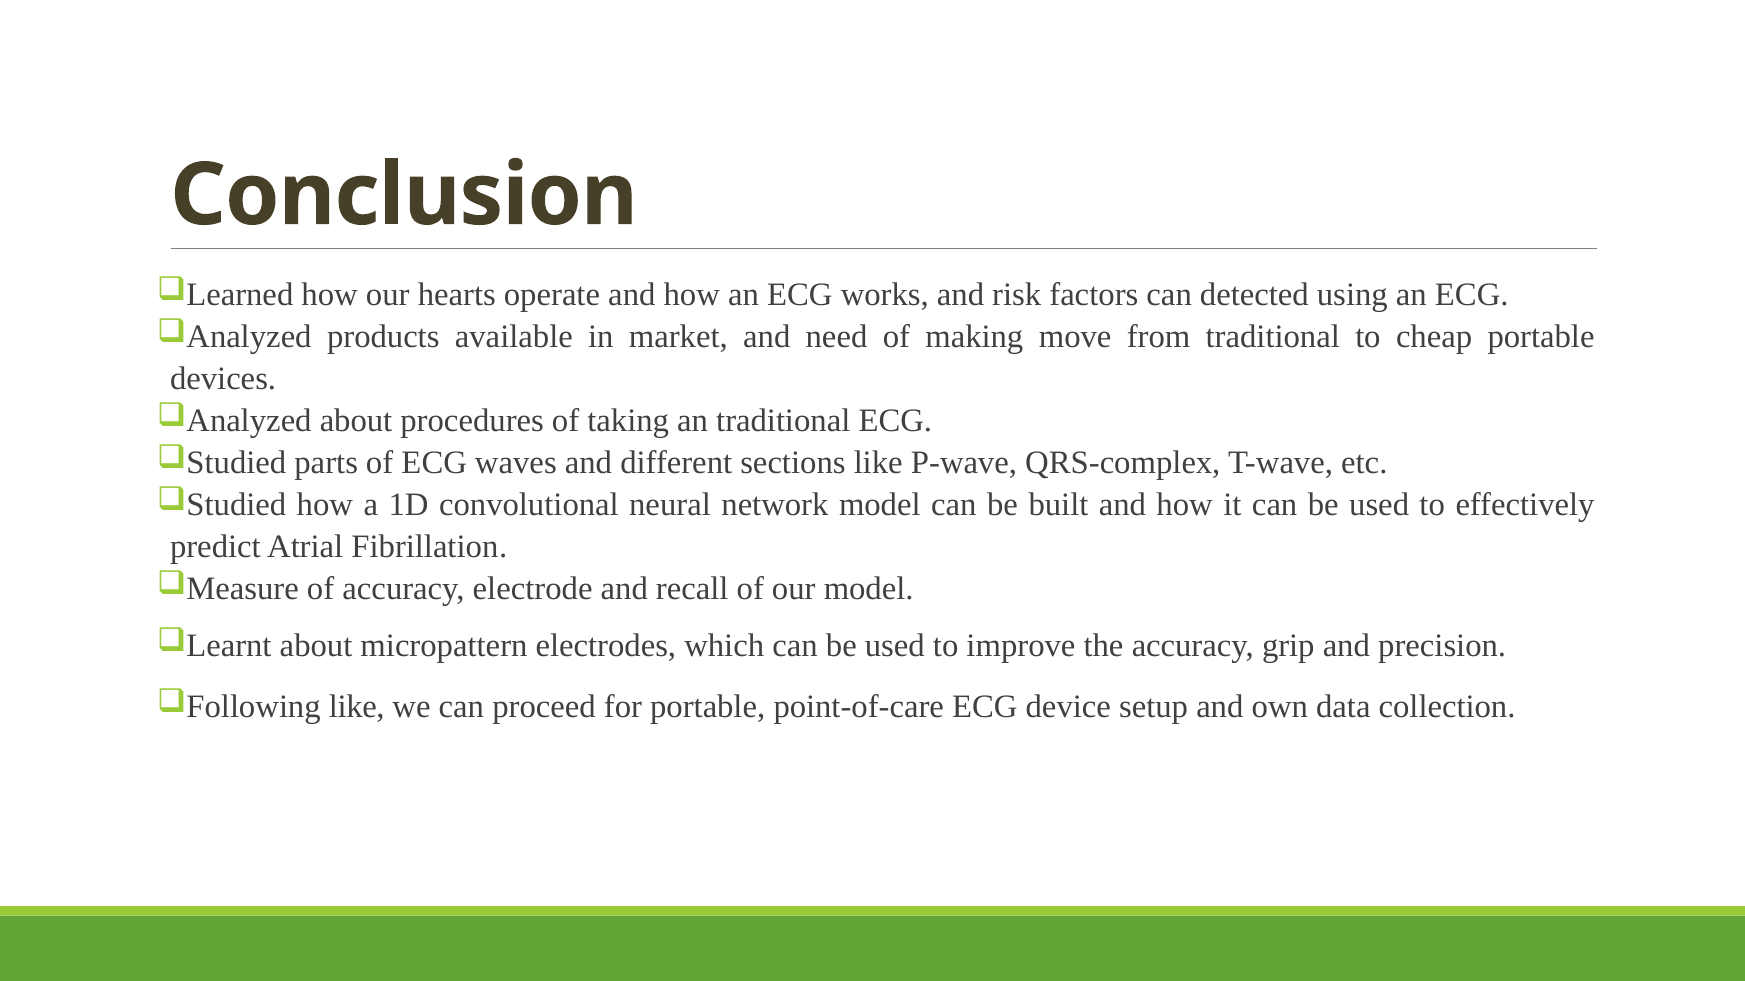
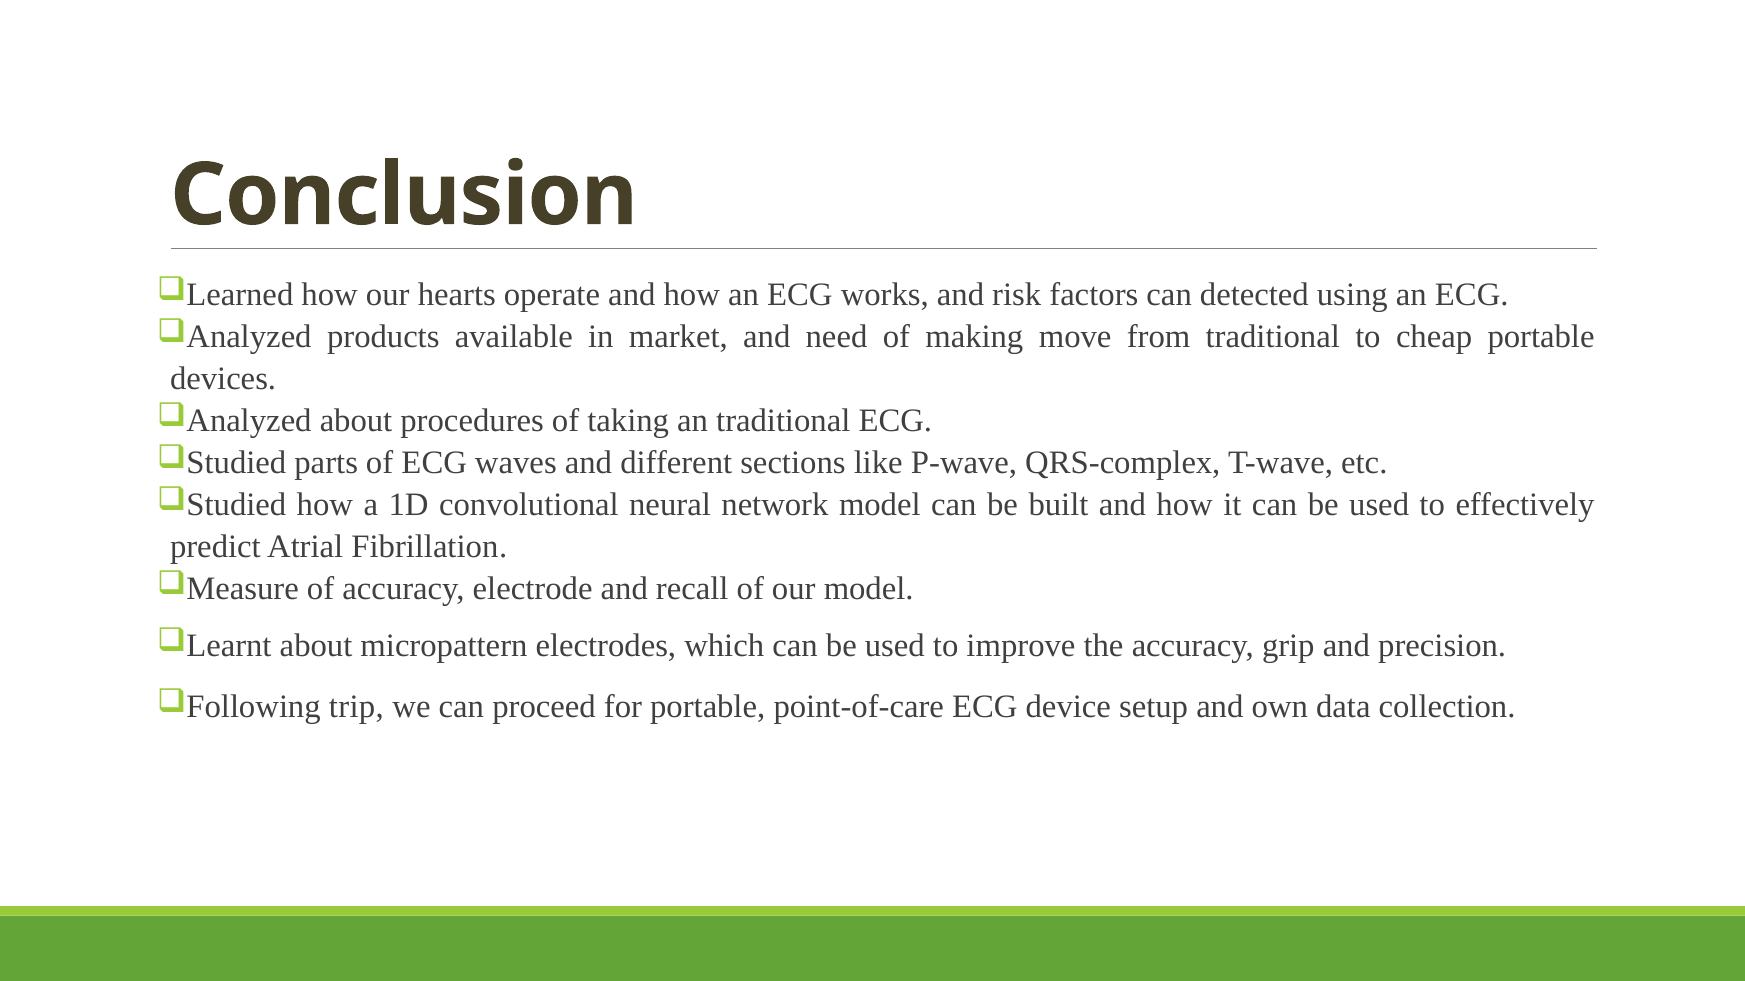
like at (357, 707): like -> trip
